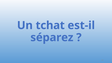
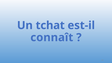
séparez: séparez -> connaît
